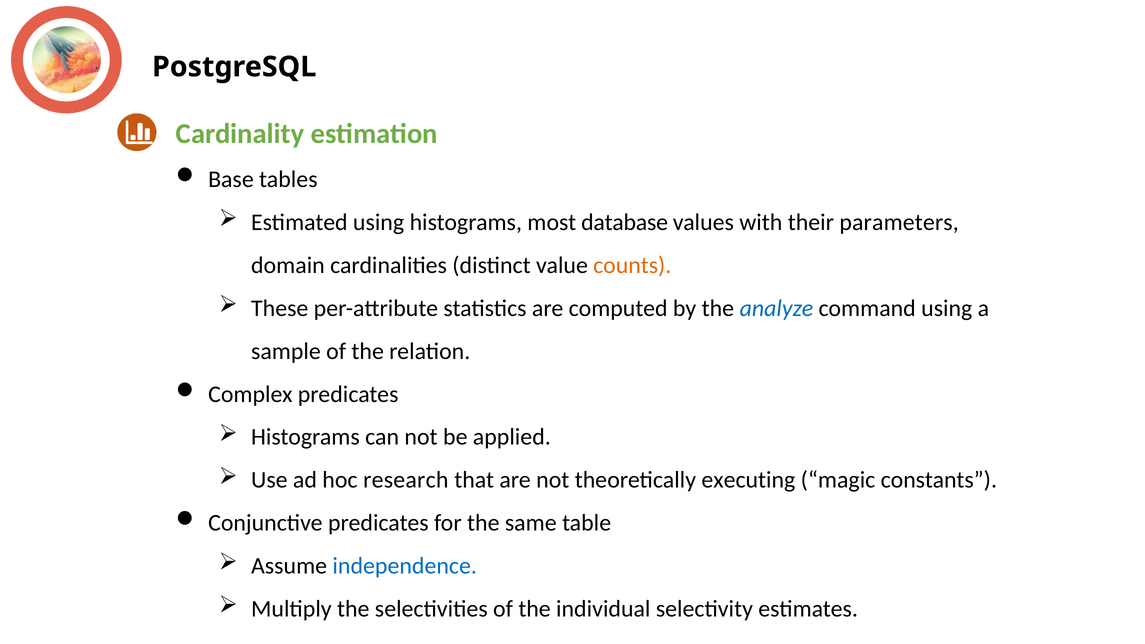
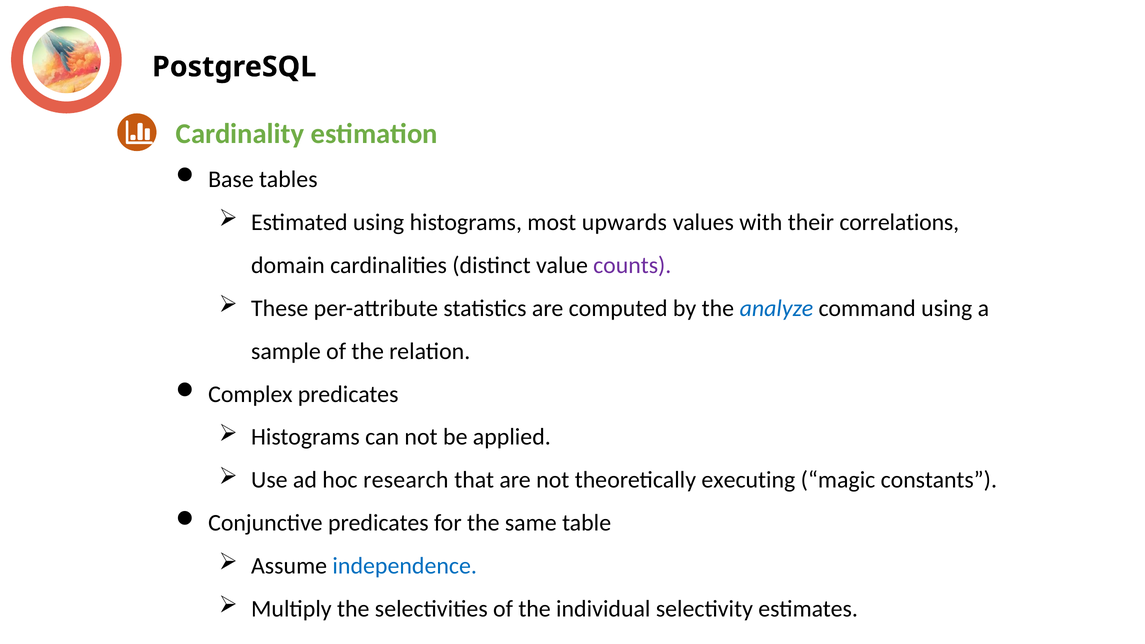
database: database -> upwards
parameters: parameters -> correlations
counts colour: orange -> purple
